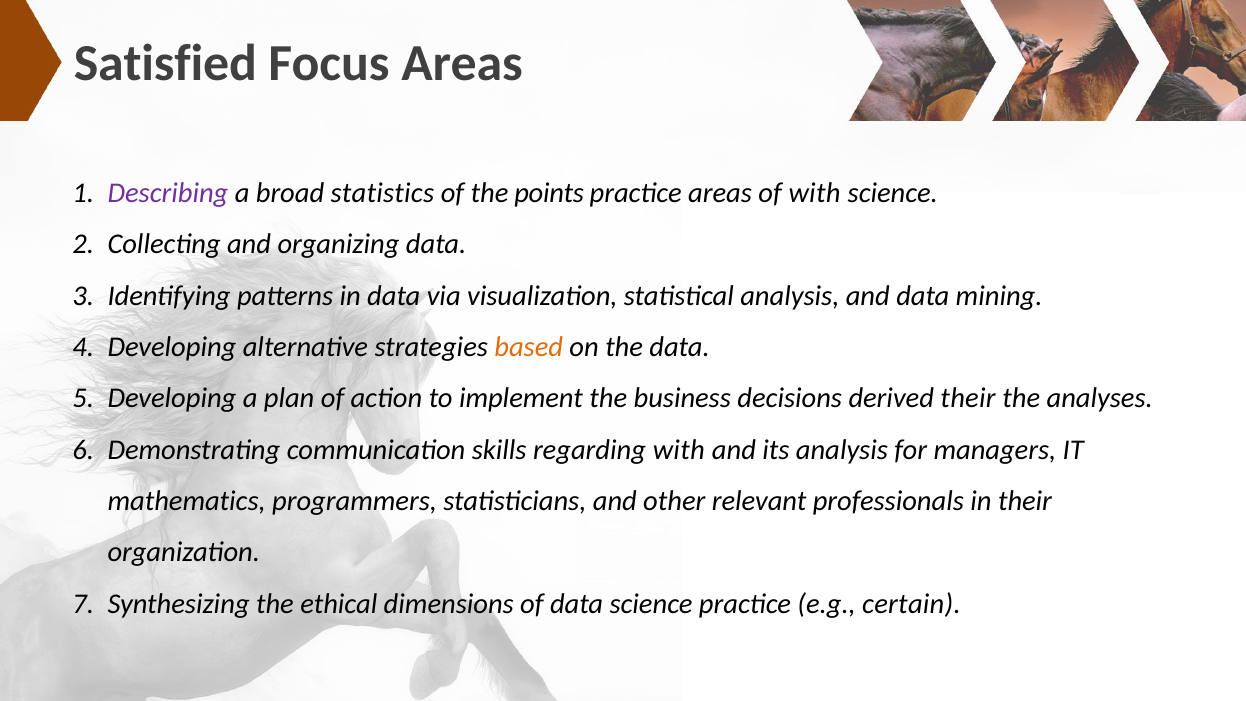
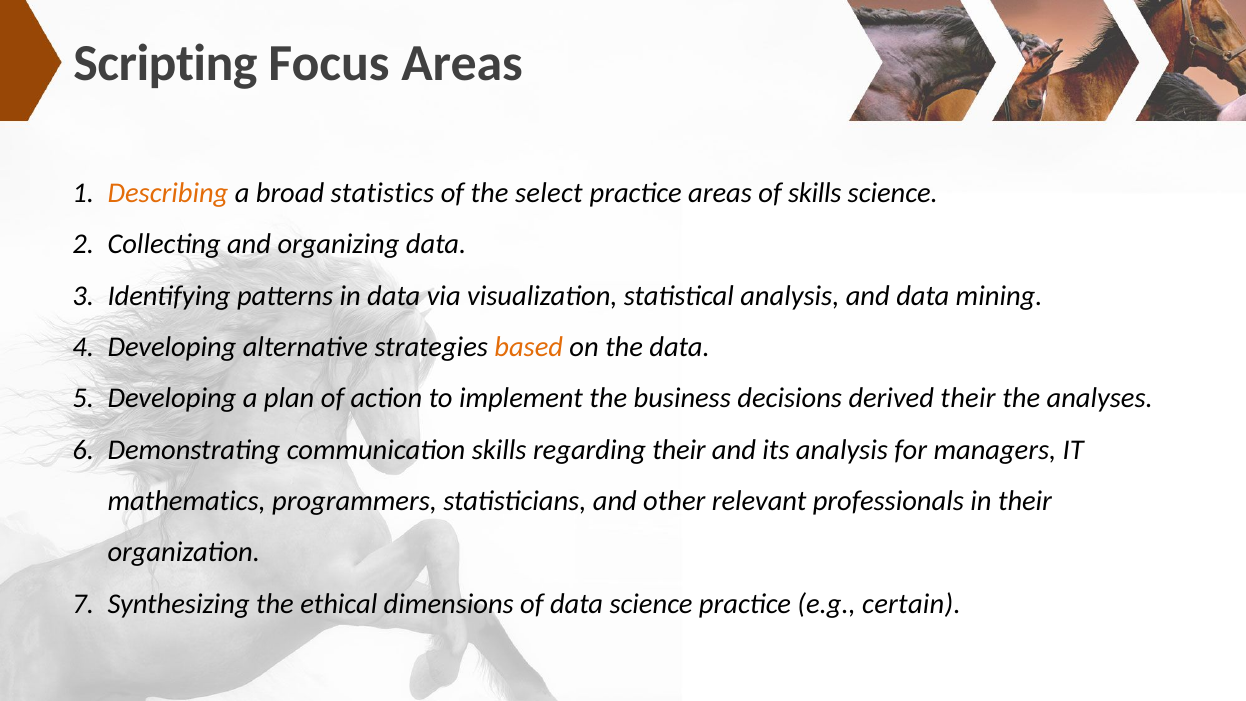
Satisfied: Satisfied -> Scripting
Describing colour: purple -> orange
points: points -> select
of with: with -> skills
regarding with: with -> their
